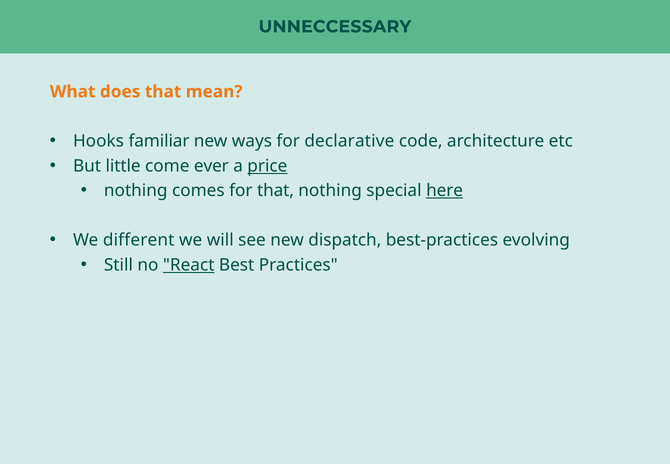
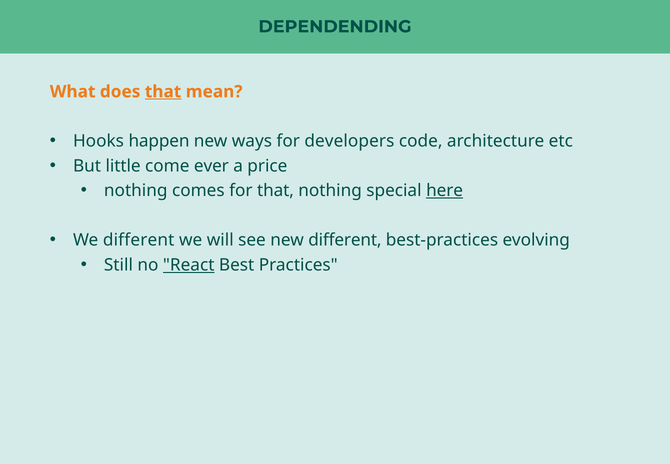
UNNECCESSARY: UNNECCESSARY -> DEPENDENDING
that at (163, 92) underline: none -> present
familiar: familiar -> happen
declarative: declarative -> developers
price underline: present -> none
new dispatch: dispatch -> different
